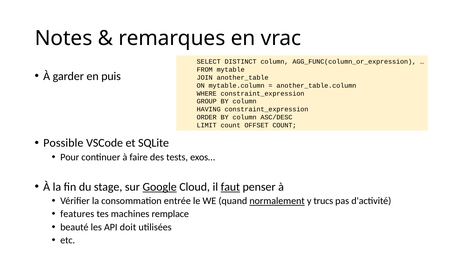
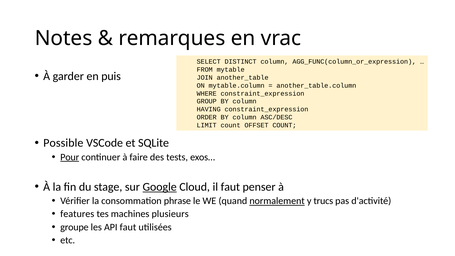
Pour underline: none -> present
faut at (230, 187) underline: present -> none
entrée: entrée -> phrase
remplace: remplace -> plusieurs
beauté: beauté -> groupe
API doit: doit -> faut
